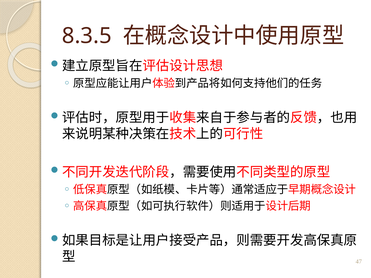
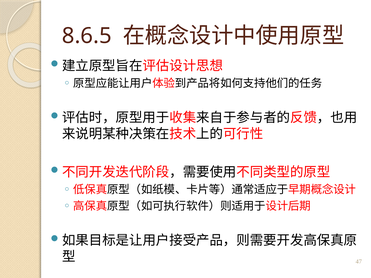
8.3.5: 8.3.5 -> 8.6.5
